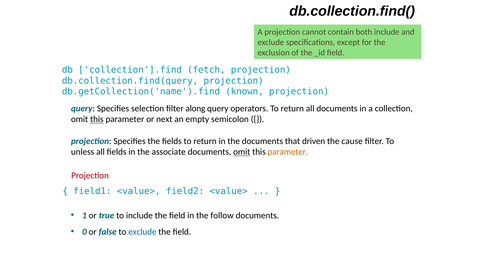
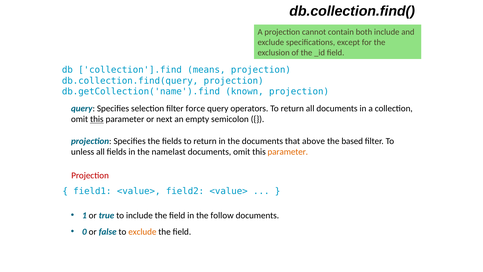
fetch: fetch -> means
along: along -> force
driven: driven -> above
cause: cause -> based
associate: associate -> namelast
omit at (242, 152) underline: present -> none
exclude at (142, 232) colour: blue -> orange
